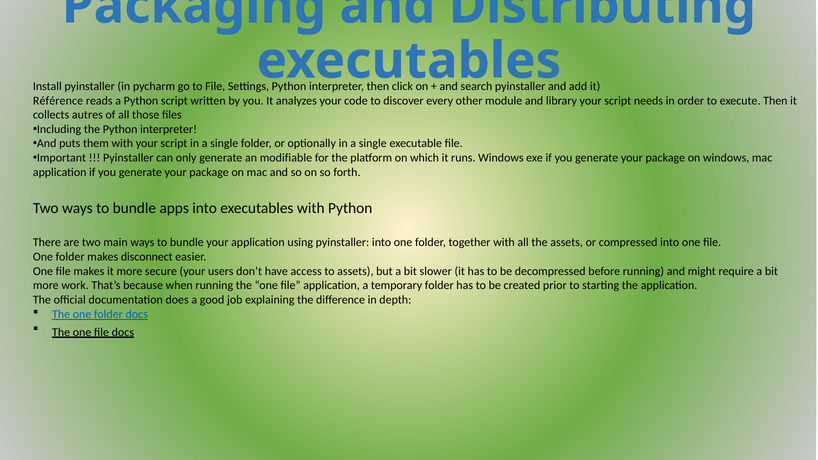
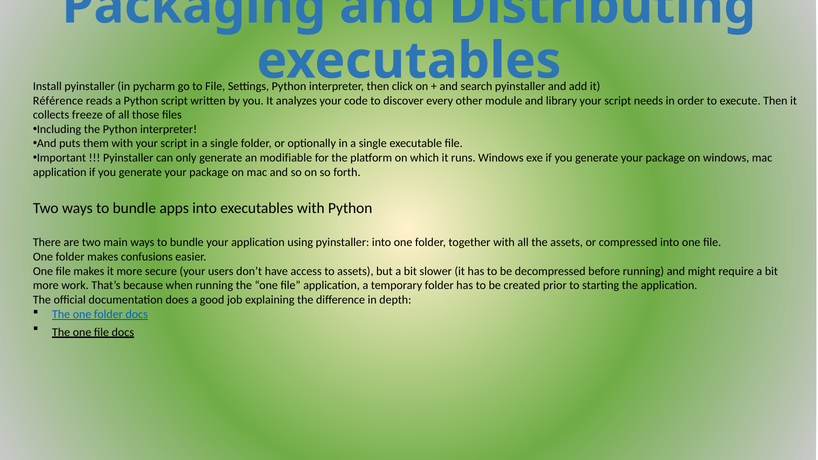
autres: autres -> freeze
disconnect: disconnect -> confusions
